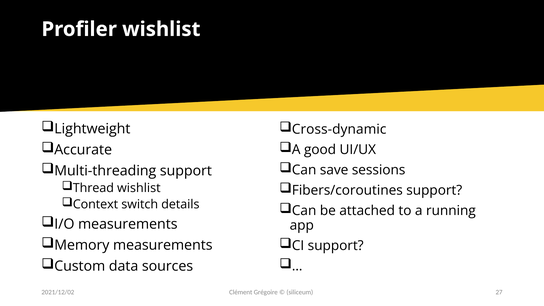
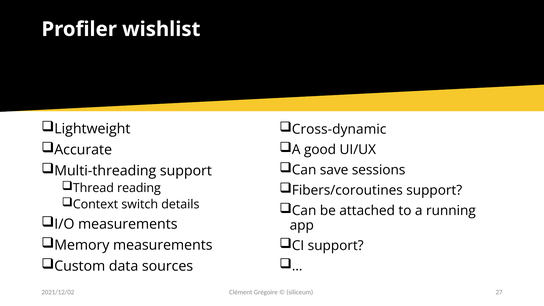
Thread wishlist: wishlist -> reading
